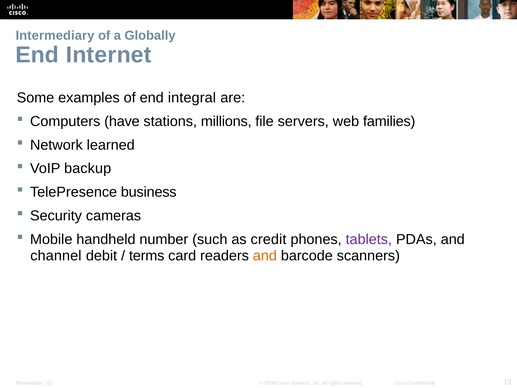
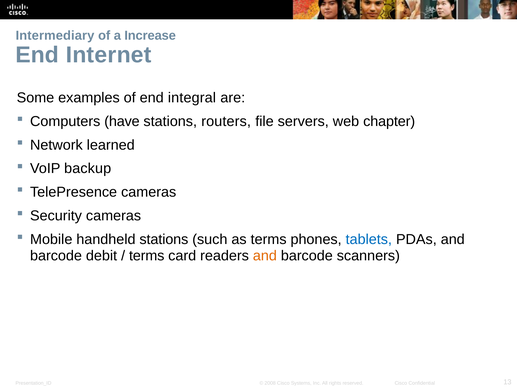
Globally: Globally -> Increase
millions: millions -> routers
families: families -> chapter
TelePresence business: business -> cameras
handheld number: number -> stations
as credit: credit -> terms
tablets colour: purple -> blue
channel at (56, 256): channel -> barcode
